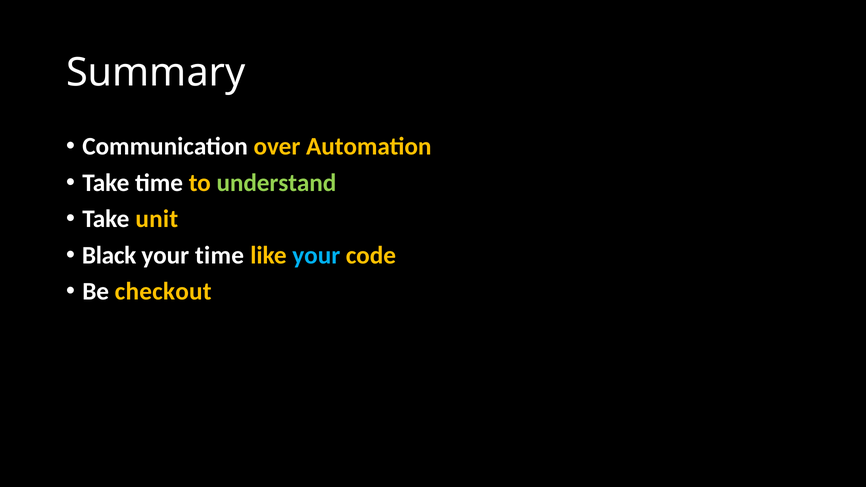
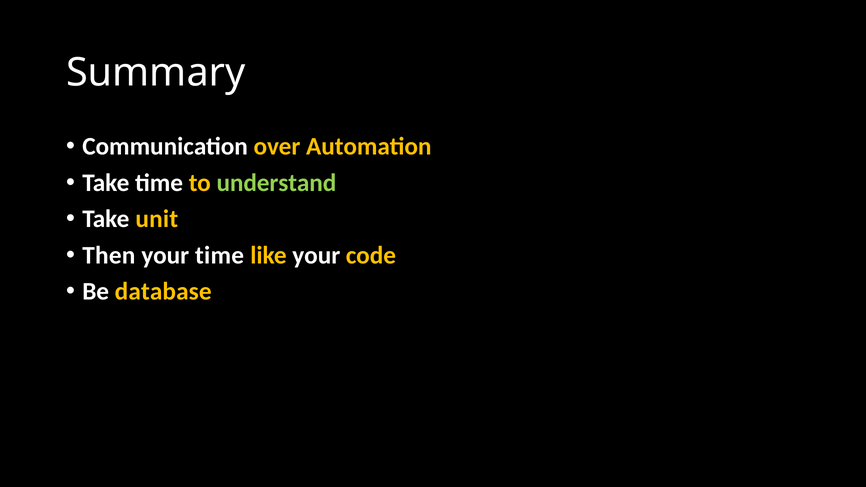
Black: Black -> Then
your at (316, 255) colour: light blue -> white
checkout: checkout -> database
